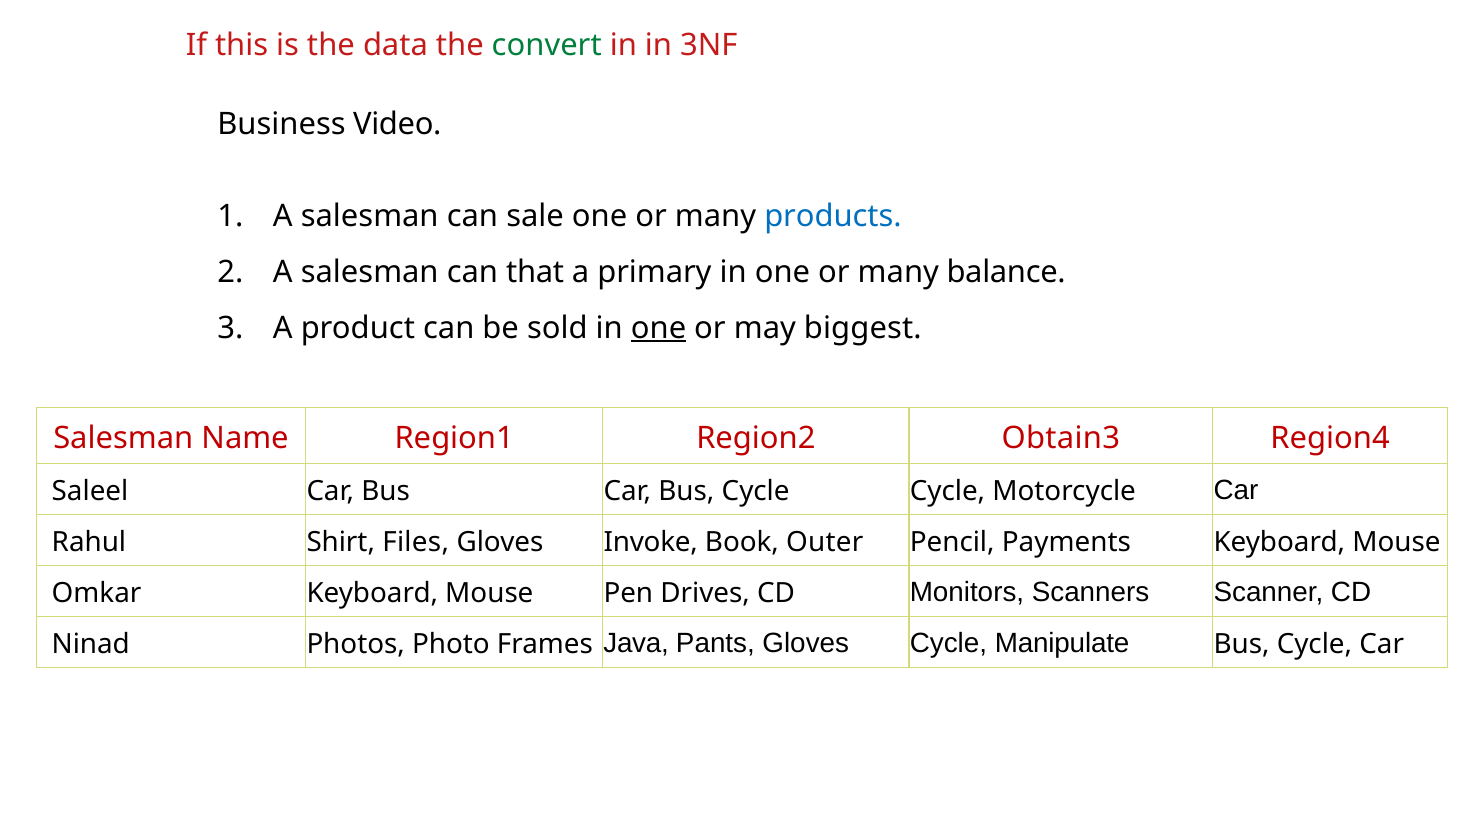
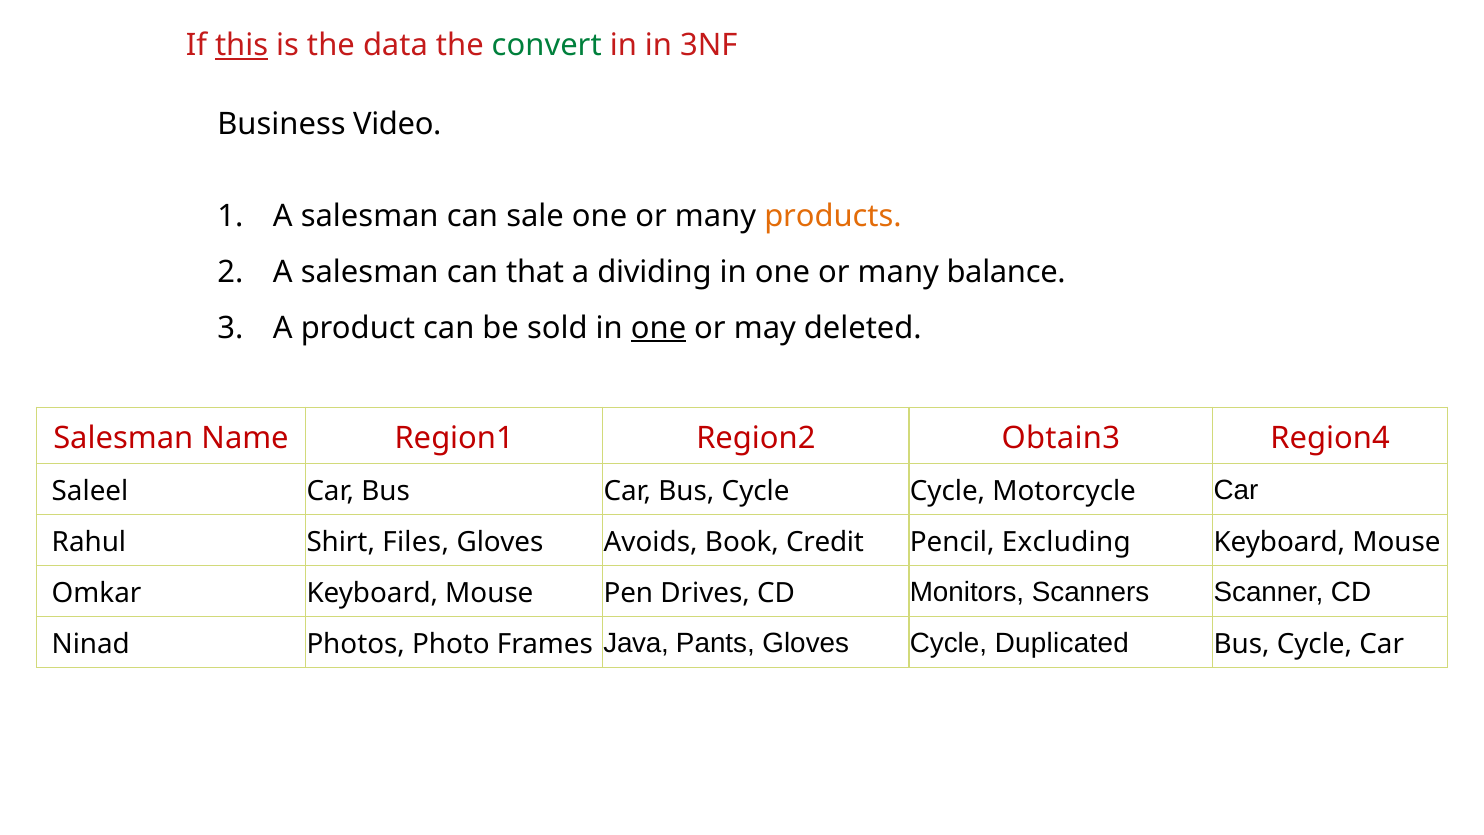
this underline: none -> present
products colour: blue -> orange
primary: primary -> dividing
biggest: biggest -> deleted
Invoke: Invoke -> Avoids
Outer: Outer -> Credit
Payments: Payments -> Excluding
Manipulate: Manipulate -> Duplicated
